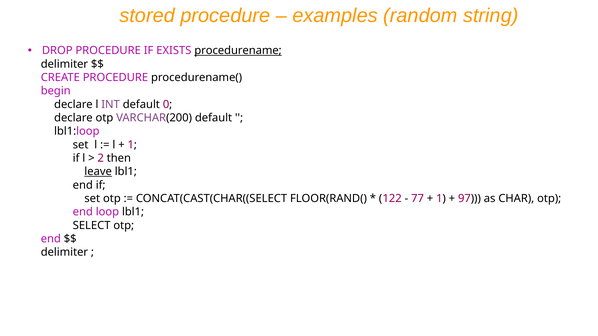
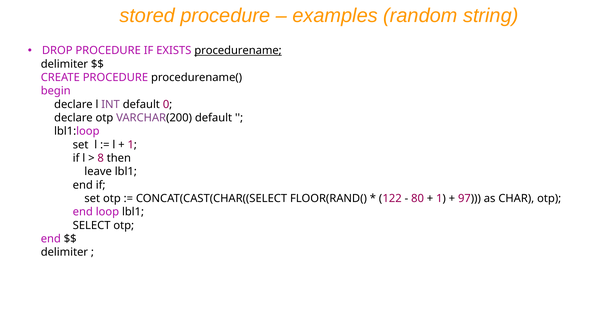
2: 2 -> 8
leave underline: present -> none
77: 77 -> 80
